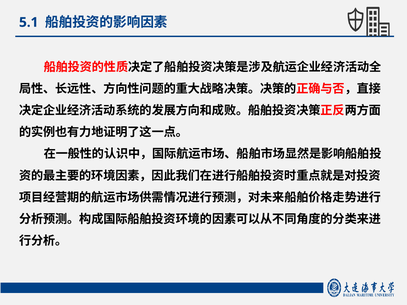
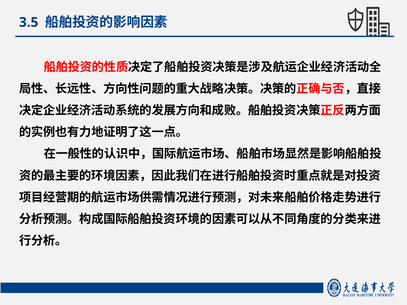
5.1: 5.1 -> 3.5
